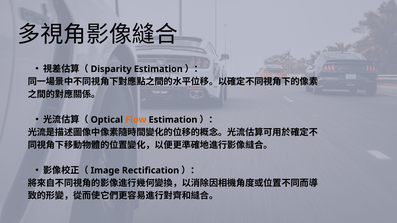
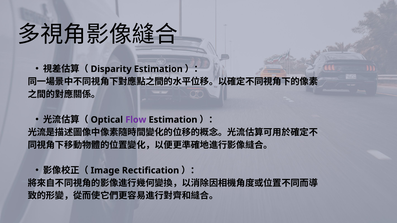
Flow colour: orange -> purple
